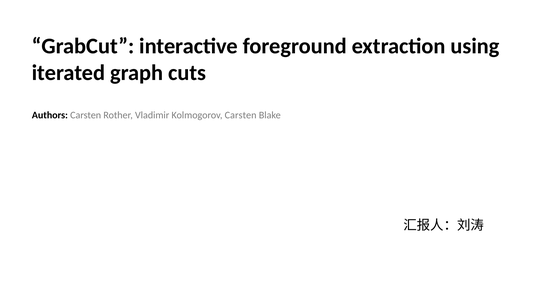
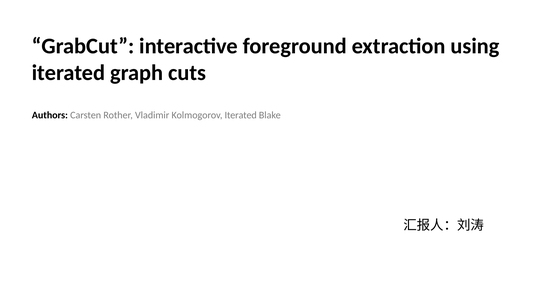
Kolmogorov Carsten: Carsten -> Iterated
